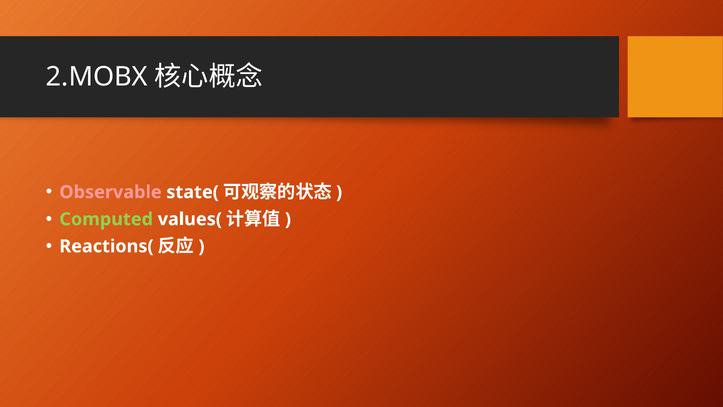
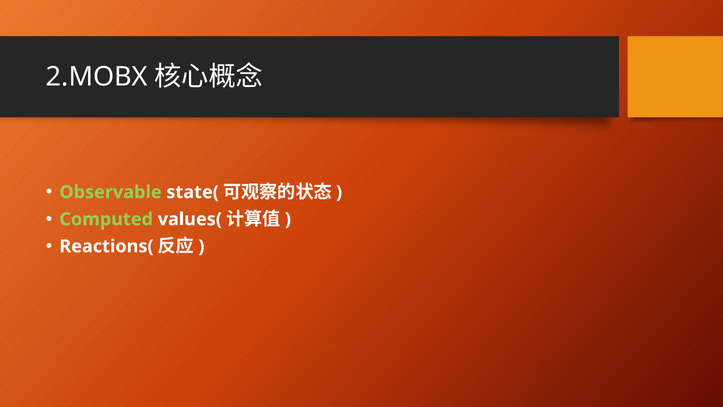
Observable colour: pink -> light green
